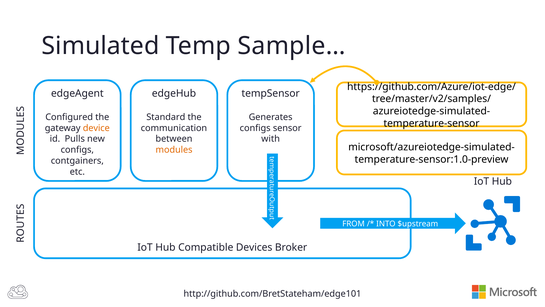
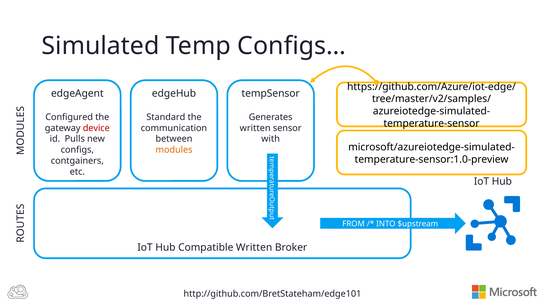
Sample…: Sample… -> Configs…
device colour: orange -> red
configs at (255, 128): configs -> written
Compatible Devices: Devices -> Written
